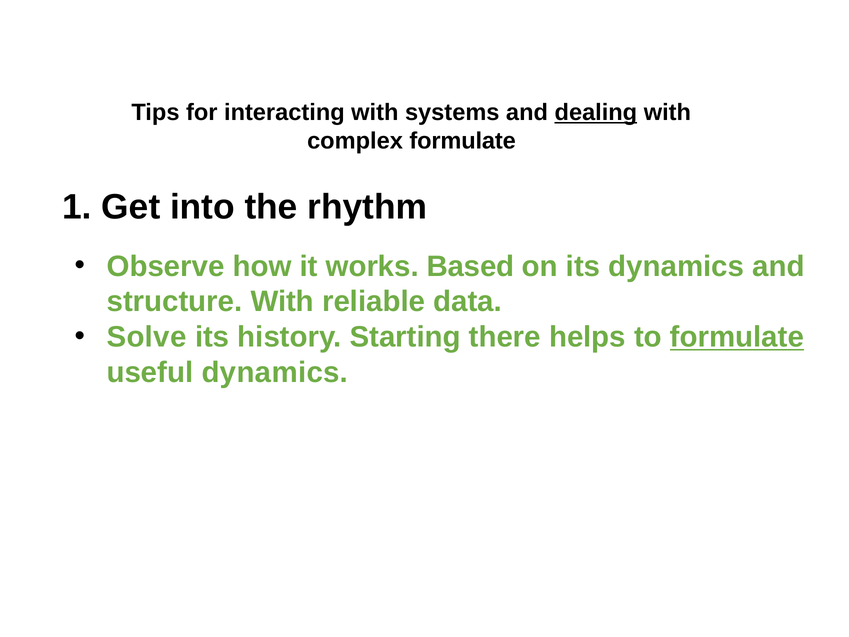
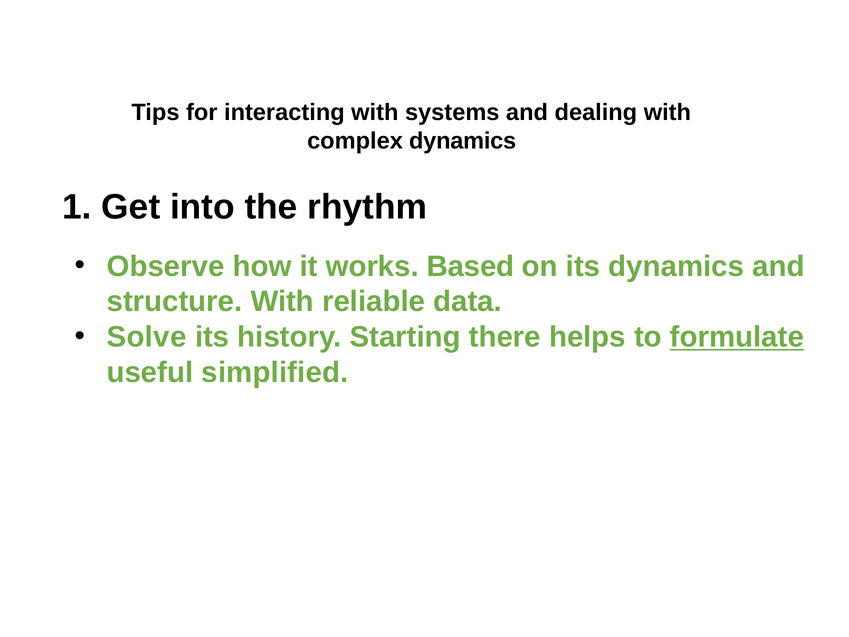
dealing underline: present -> none
complex formulate: formulate -> dynamics
useful dynamics: dynamics -> simplified
